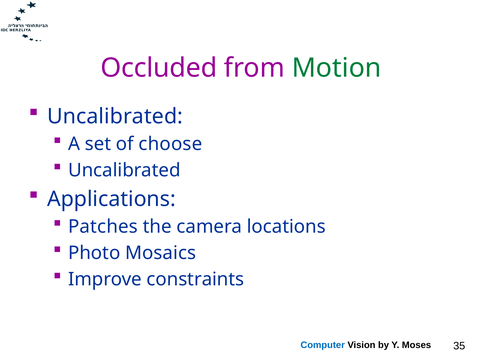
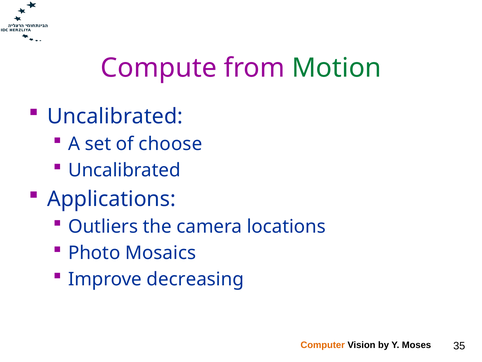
Occluded: Occluded -> Compute
Patches: Patches -> Outliers
constraints: constraints -> decreasing
Computer colour: blue -> orange
